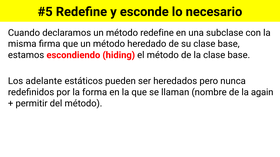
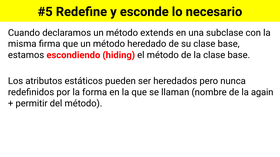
método redefine: redefine -> extends
adelante: adelante -> atributos
